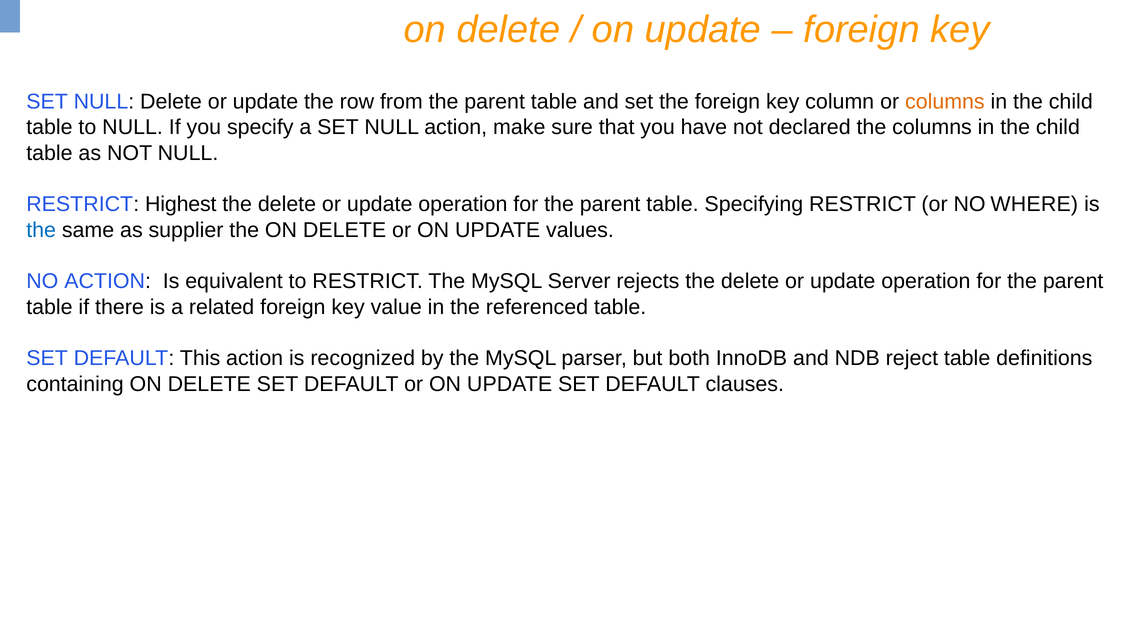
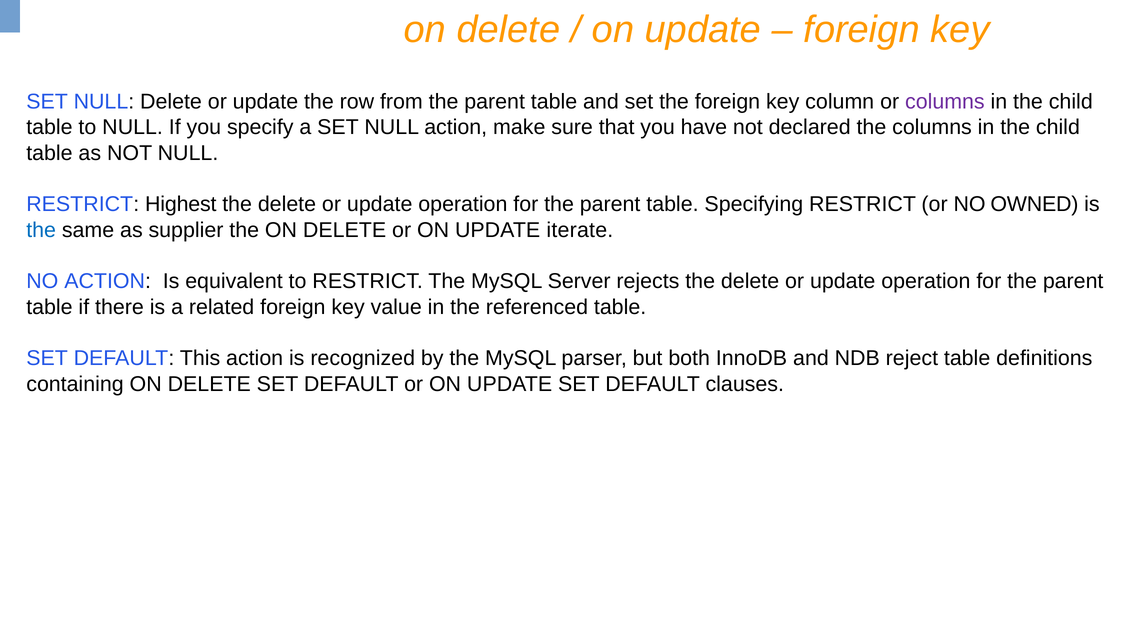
columns at (945, 102) colour: orange -> purple
WHERE: WHERE -> OWNED
values: values -> iterate
